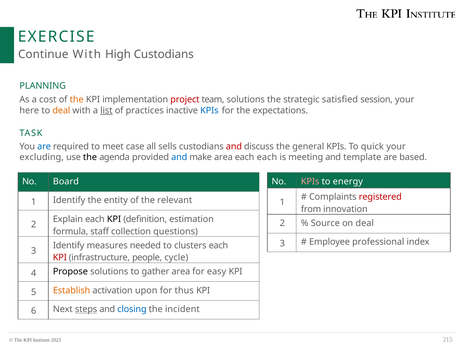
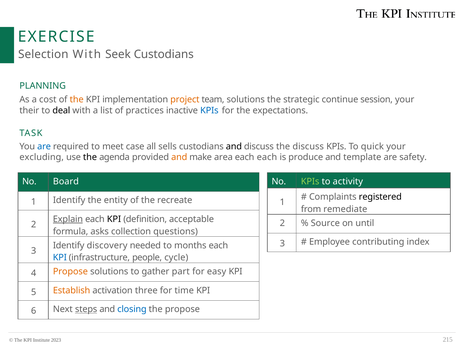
Continue: Continue -> Selection
High: High -> Seek
project colour: red -> orange
satisfied: satisfied -> continue
here: here -> their
deal at (61, 110) colour: orange -> black
list underline: present -> none
and at (234, 147) colour: red -> black
the general: general -> discuss
and at (179, 157) colour: blue -> orange
meeting: meeting -> produce
based: based -> safety
KPIs at (310, 182) colour: pink -> light green
energy: energy -> activity
registered colour: red -> black
relevant: relevant -> recreate
innovation: innovation -> remediate
Explain underline: none -> present
estimation: estimation -> acceptable
on deal: deal -> until
staff: staff -> asks
professional: professional -> contributing
measures: measures -> discovery
clusters: clusters -> months
KPI at (60, 258) colour: red -> blue
Propose at (70, 272) colour: black -> orange
gather area: area -> part
upon: upon -> three
thus: thus -> time
the incident: incident -> propose
